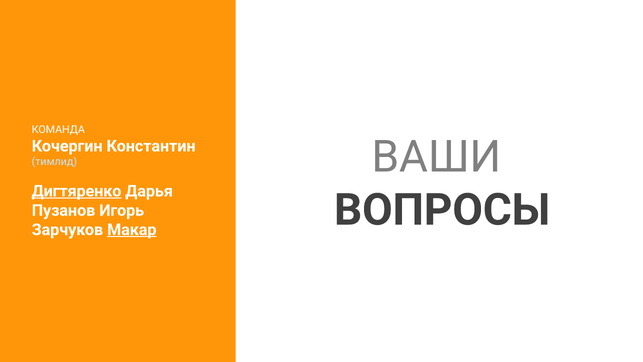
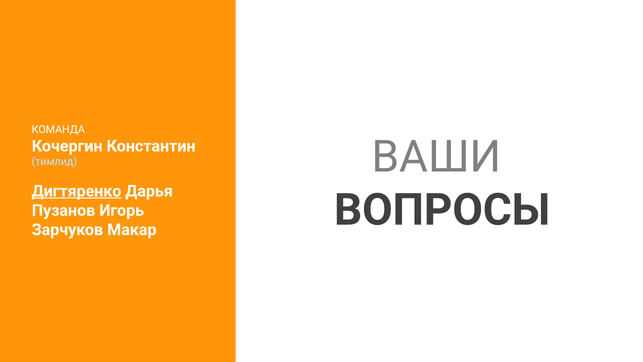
Макар underline: present -> none
